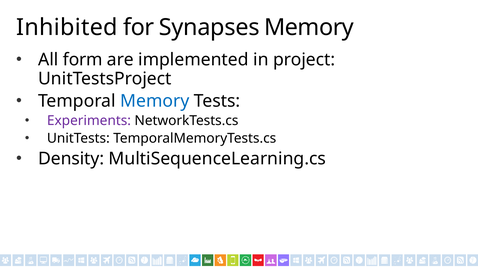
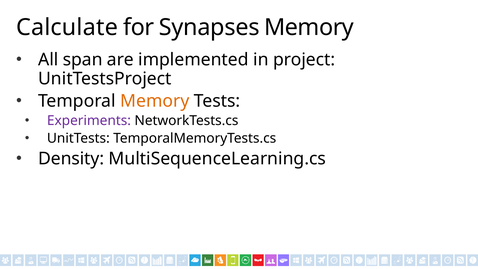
Inhibited: Inhibited -> Calculate
form: form -> span
Memory at (155, 101) colour: blue -> orange
